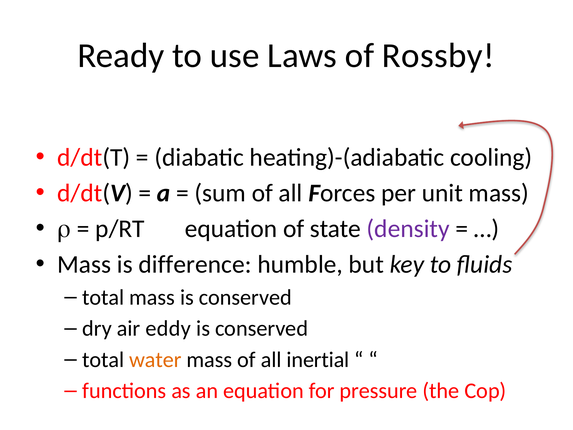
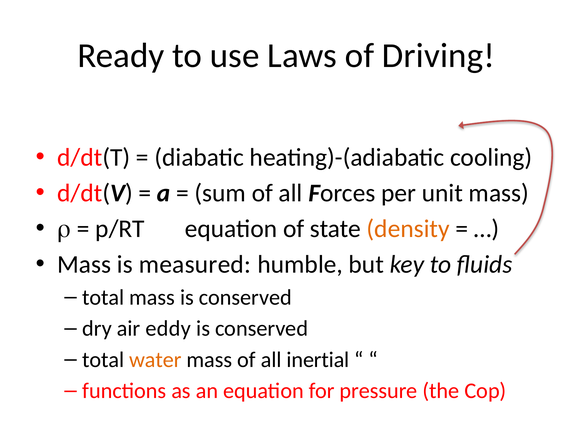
Rossby: Rossby -> Driving
density colour: purple -> orange
difference: difference -> measured
